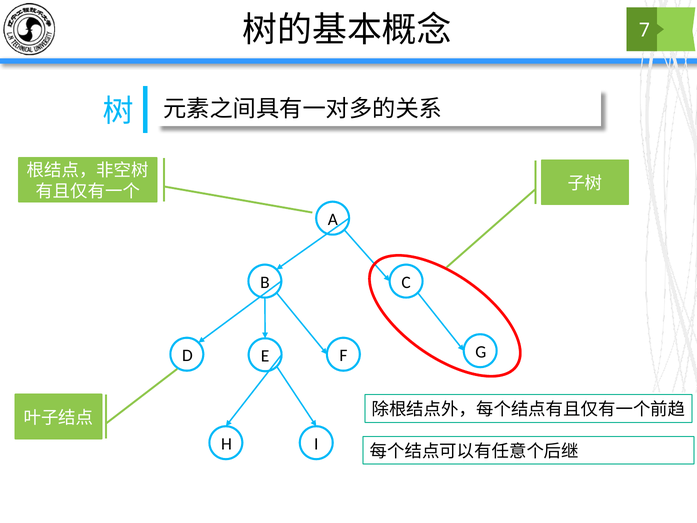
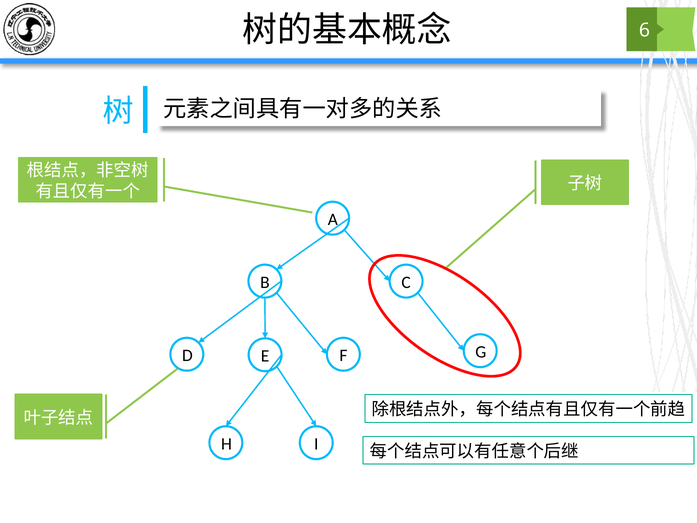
7: 7 -> 6
